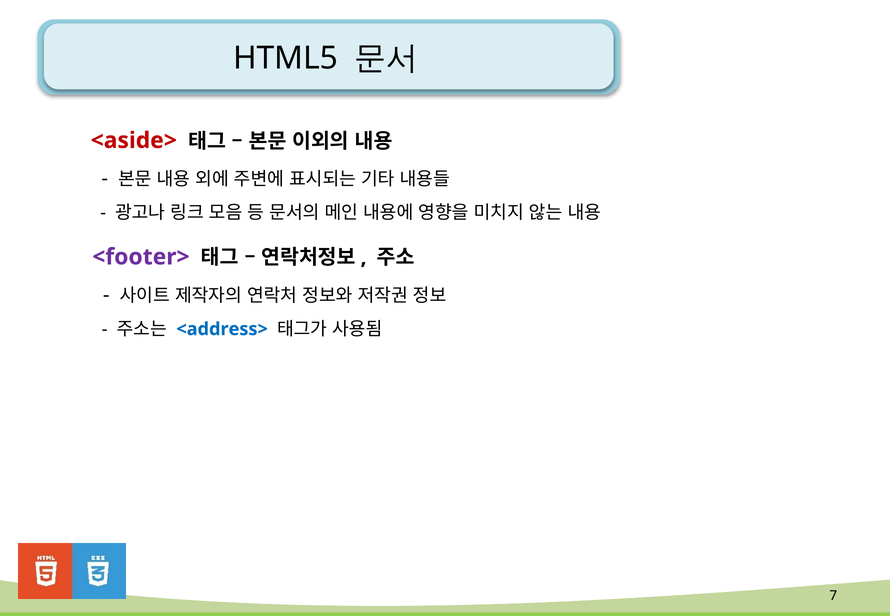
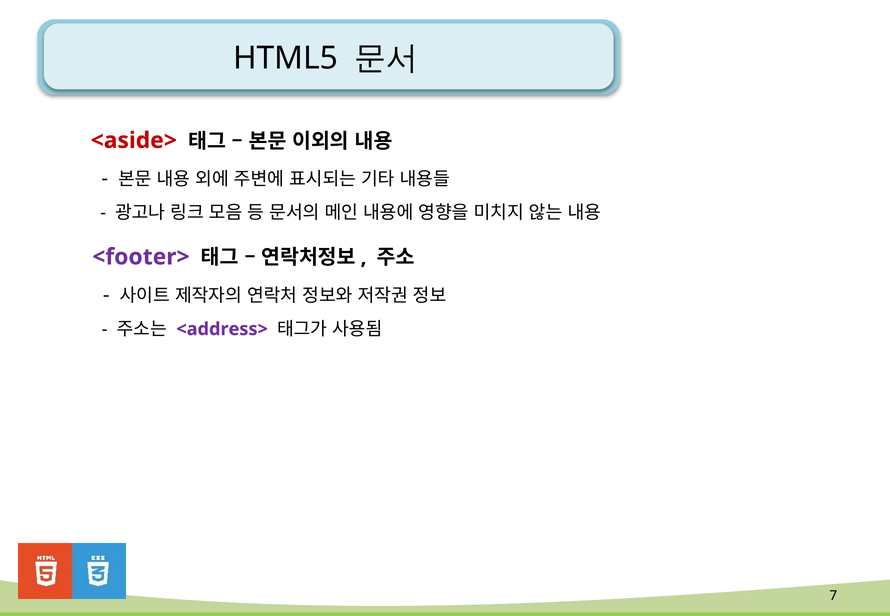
<address> colour: blue -> purple
